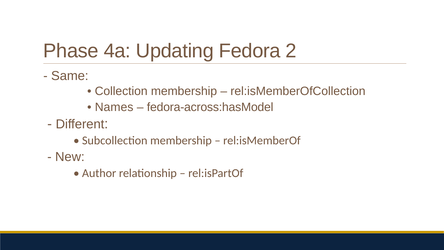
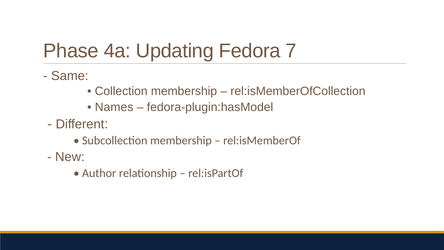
2: 2 -> 7
fedora-across:hasModel: fedora-across:hasModel -> fedora-plugin:hasModel
